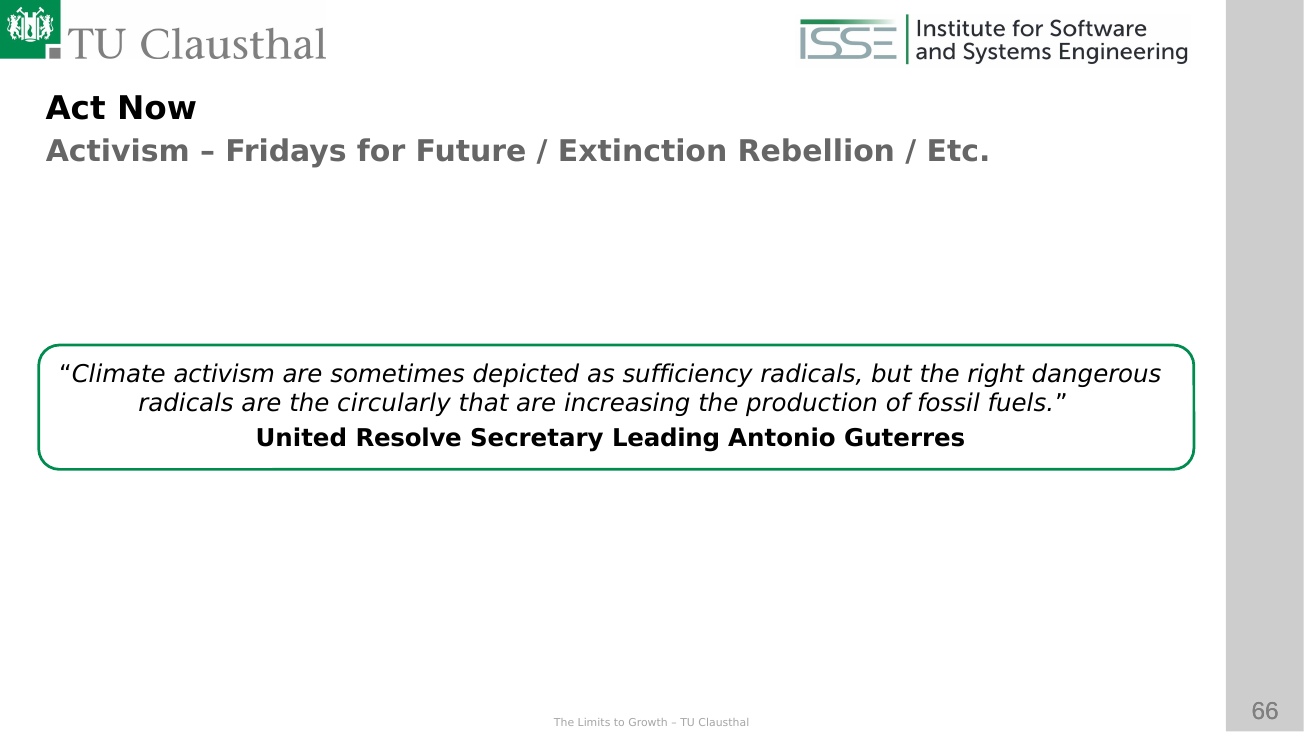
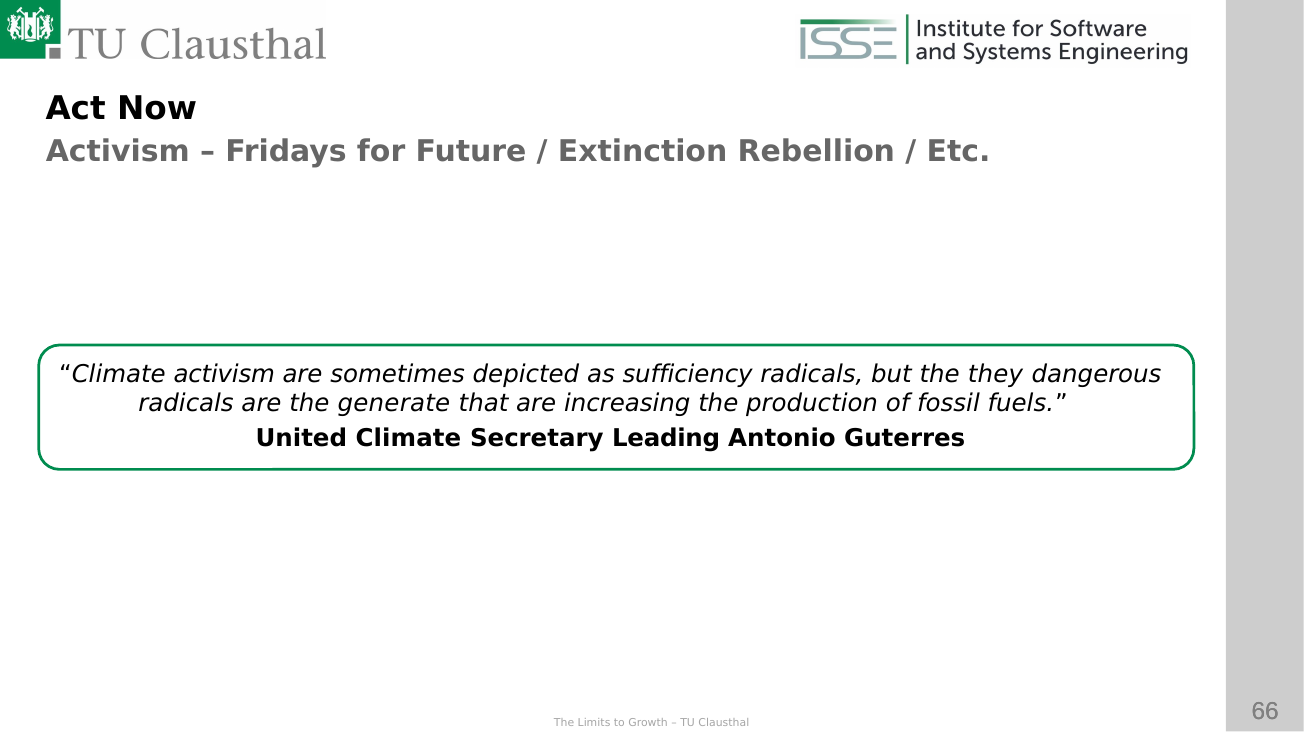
right: right -> they
circularly: circularly -> generate
United Resolve: Resolve -> Climate
